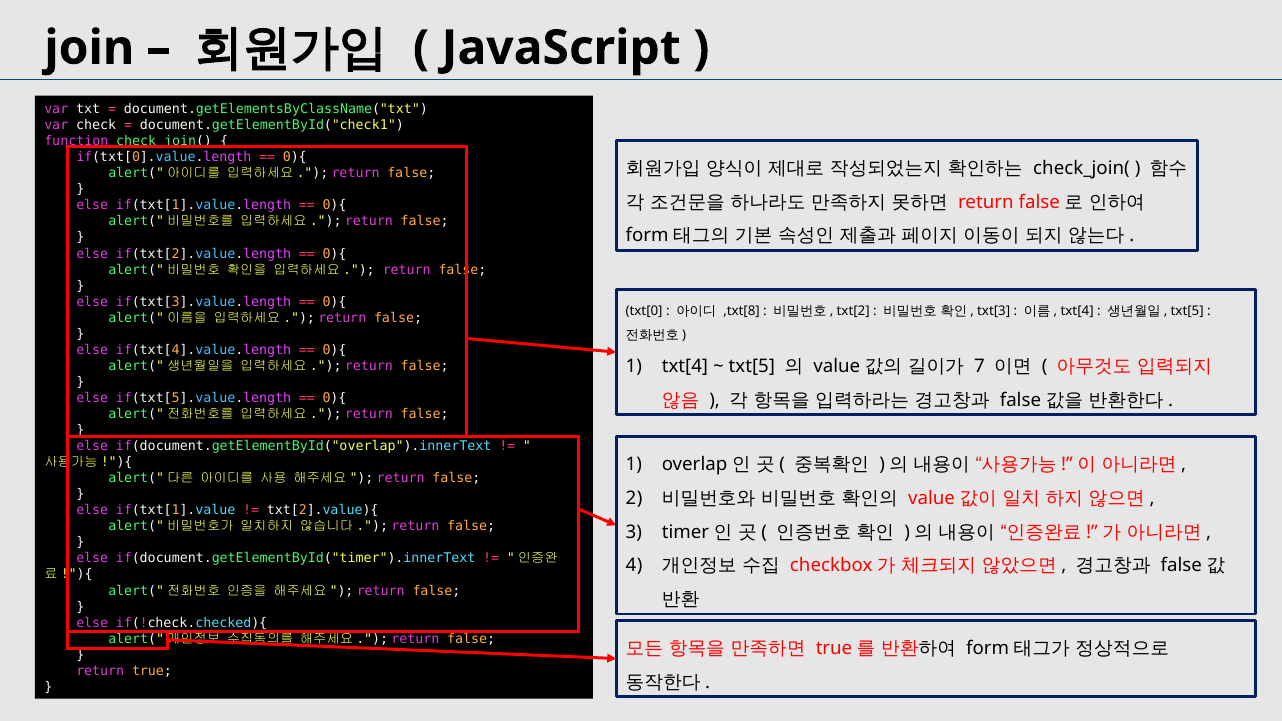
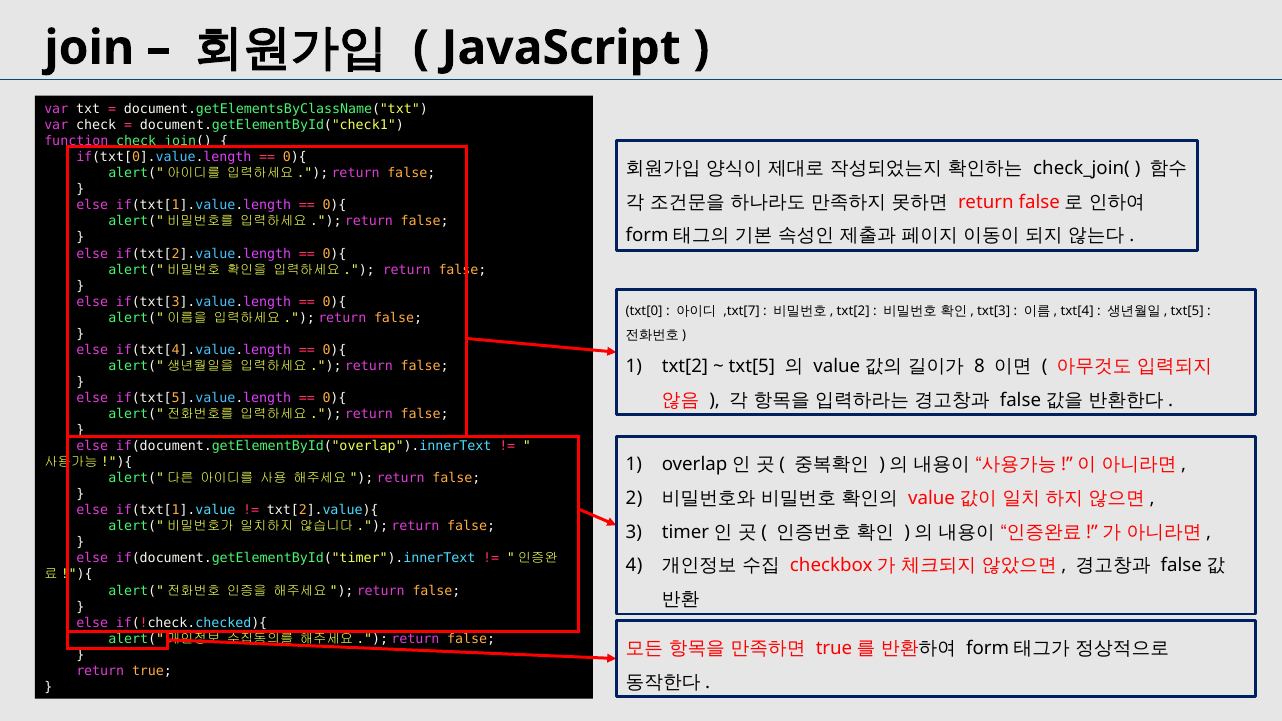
,txt[8: ,txt[8 -> ,txt[7
txt[4 at (685, 366): txt[4 -> txt[2
7: 7 -> 8
